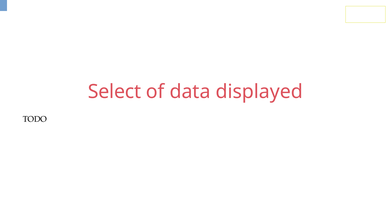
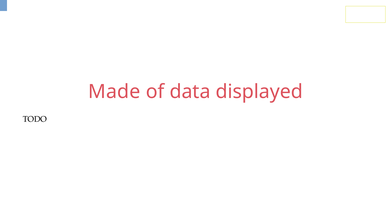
Select: Select -> Made
